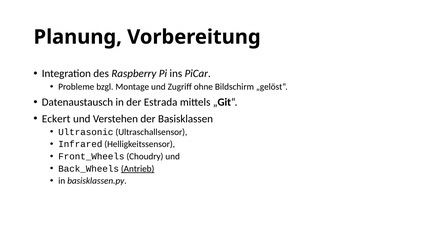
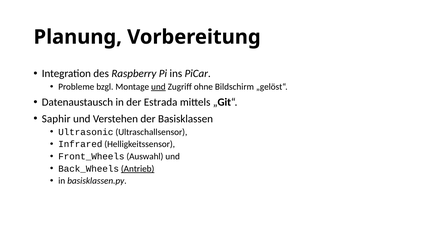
und at (158, 87) underline: none -> present
Eckert: Eckert -> Saphir
Choudry: Choudry -> Auswahl
